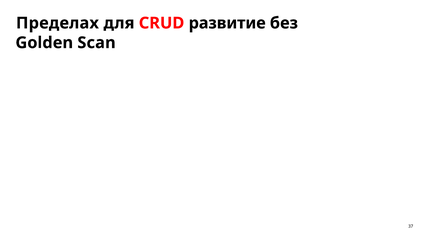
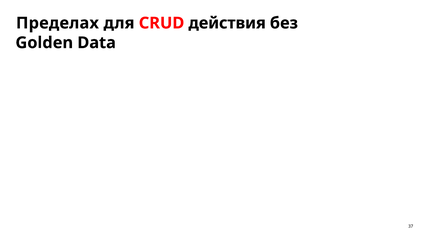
развитие: развитие -> действия
Scan: Scan -> Data
